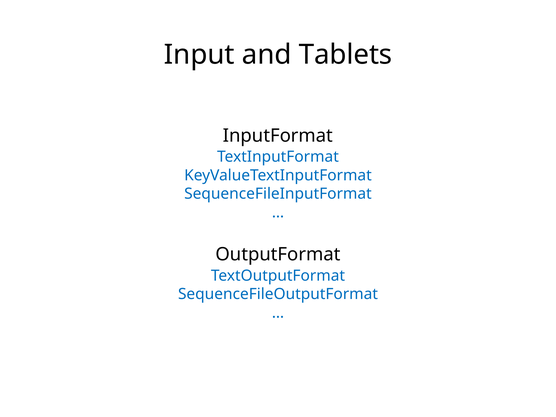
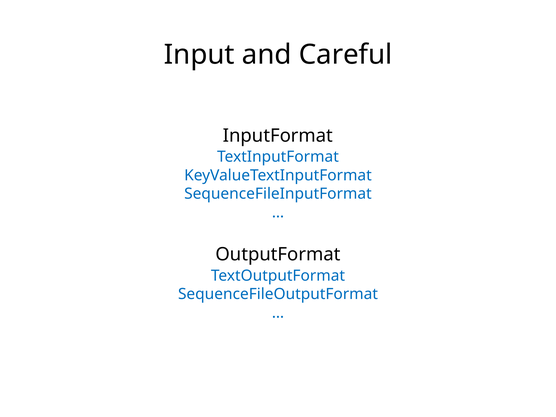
Tablets: Tablets -> Careful
